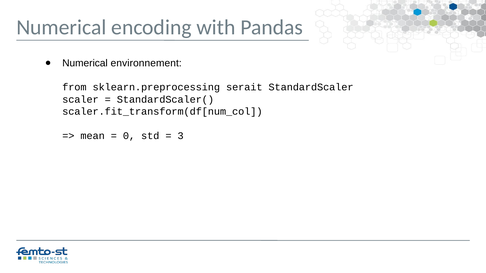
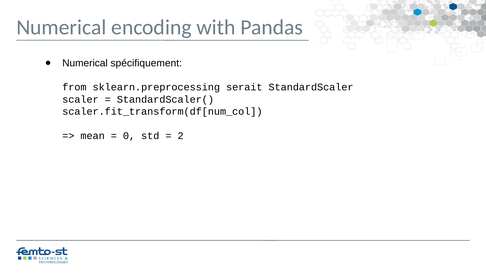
environnement: environnement -> spécifiquement
3: 3 -> 2
